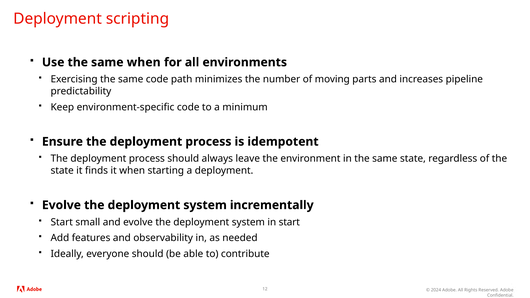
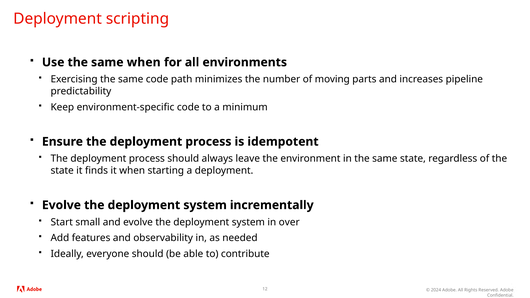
in start: start -> over
